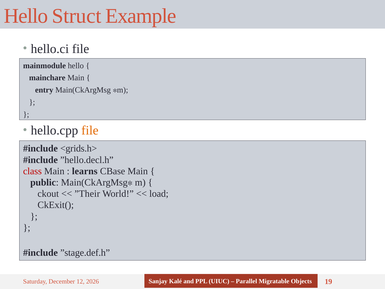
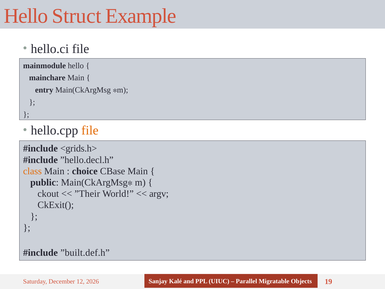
class colour: red -> orange
learns: learns -> choice
load: load -> argv
”stage.def.h: ”stage.def.h -> ”built.def.h
